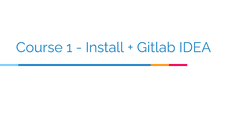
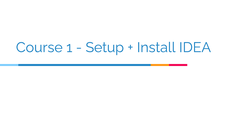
Install: Install -> Setup
Gitlab: Gitlab -> Install
